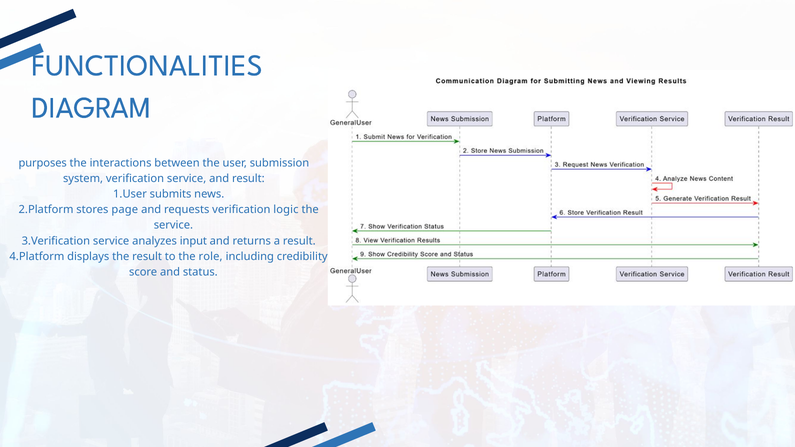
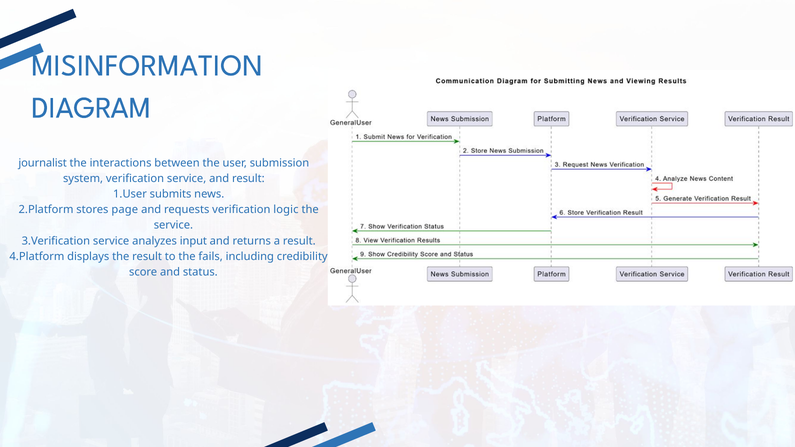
FUNCTIONALITIES: FUNCTIONALITIES -> MISINFORMATION
purposes: purposes -> journalist
role: role -> fails
